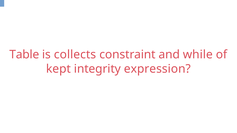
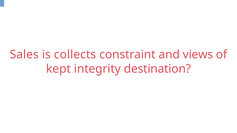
Table: Table -> Sales
while: while -> views
expression: expression -> destination
